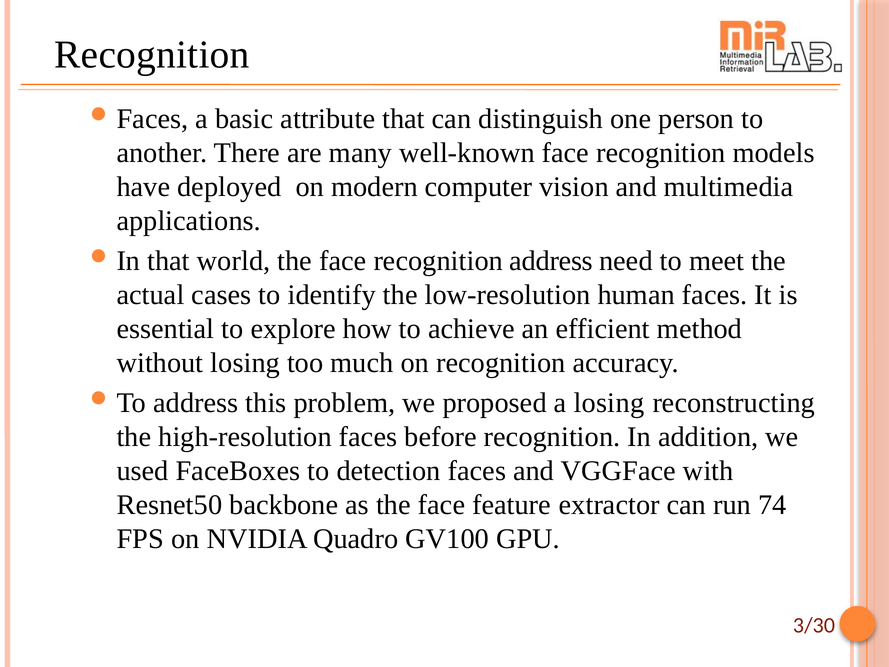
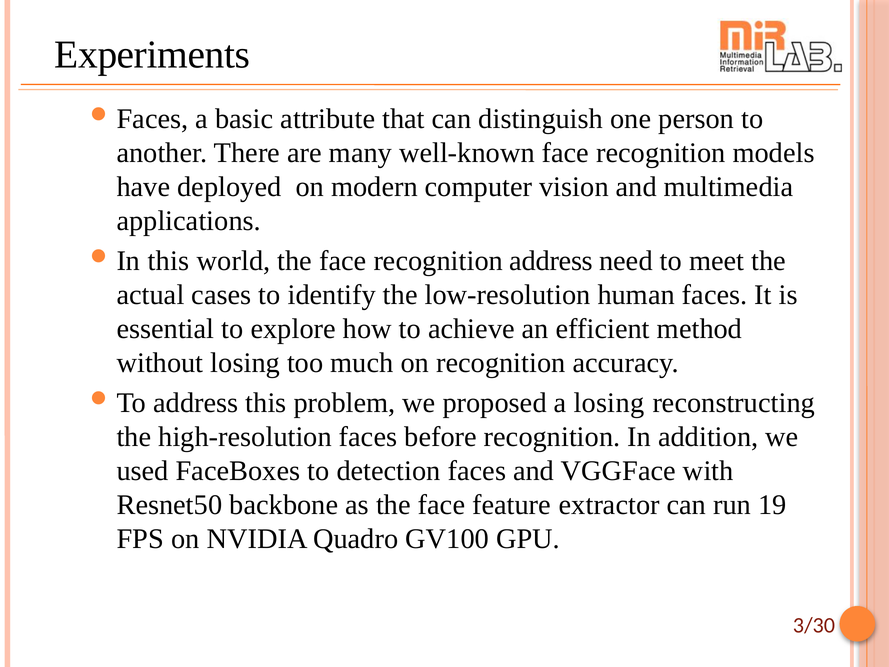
Recognition at (152, 55): Recognition -> Experiments
that at (169, 261): that -> this
74: 74 -> 19
